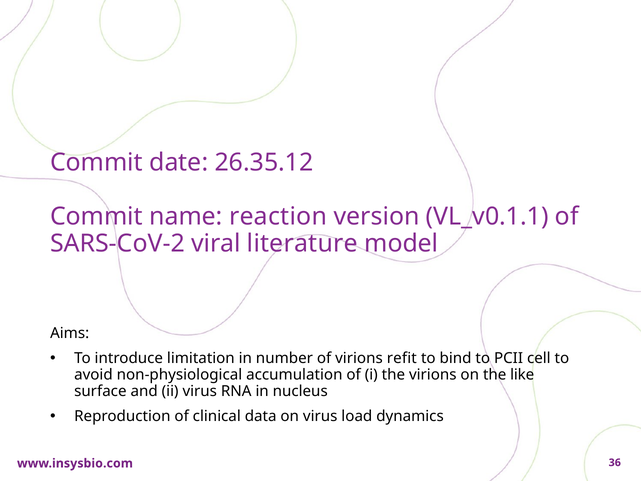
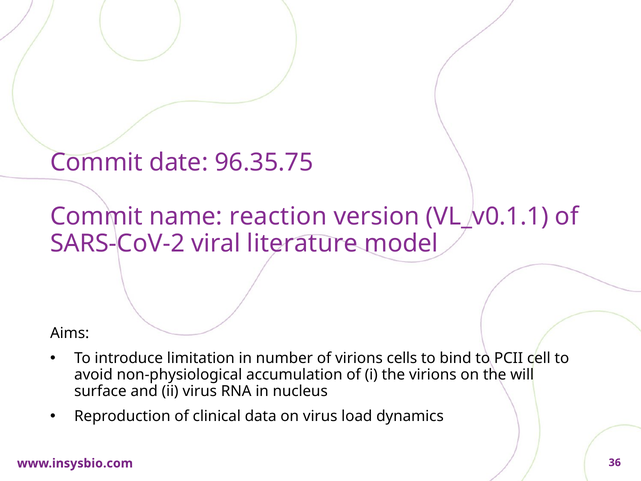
26.35.12: 26.35.12 -> 96.35.75
refit: refit -> cells
like: like -> will
